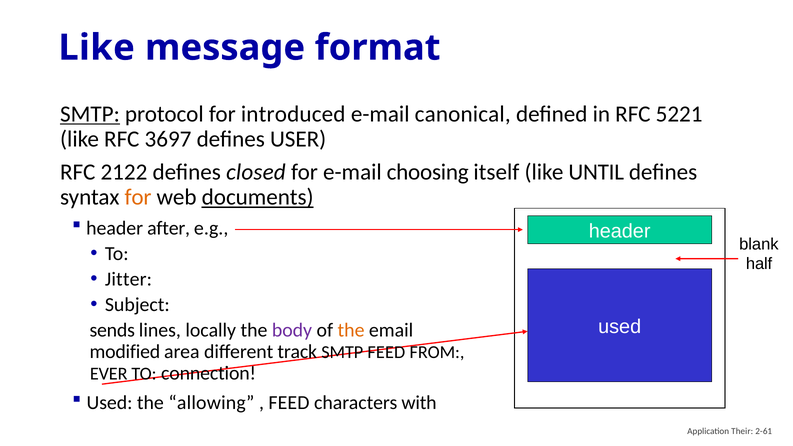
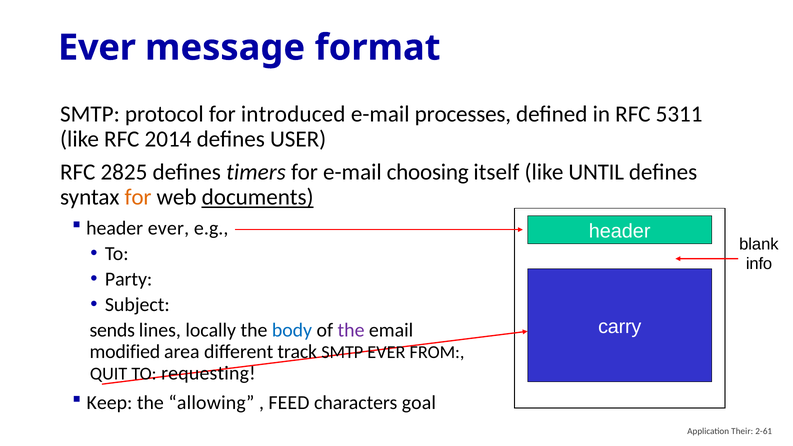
Like at (97, 48): Like -> Ever
SMTP at (90, 114) underline: present -> none
canonical: canonical -> processes
5221: 5221 -> 5311
3697: 3697 -> 2014
2122: 2122 -> 2825
closed: closed -> timers
header after: after -> ever
half: half -> info
Jitter: Jitter -> Party
used at (620, 327): used -> carry
body colour: purple -> blue
the at (351, 330) colour: orange -> purple
SMTP FEED: FEED -> EVER
EVER: EVER -> QUIT
connection: connection -> requesting
Used at (110, 403): Used -> Keep
with: with -> goal
